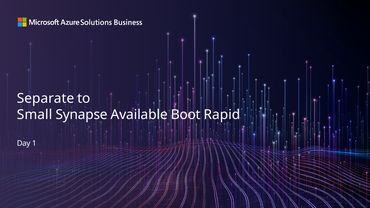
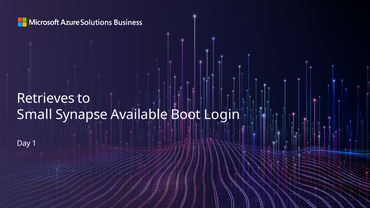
Separate: Separate -> Retrieves
Rapid: Rapid -> Login
